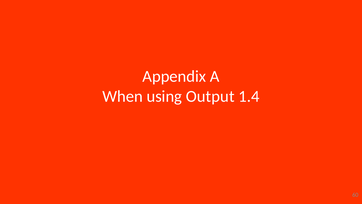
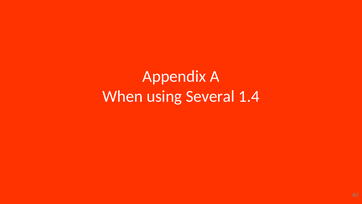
Output: Output -> Several
